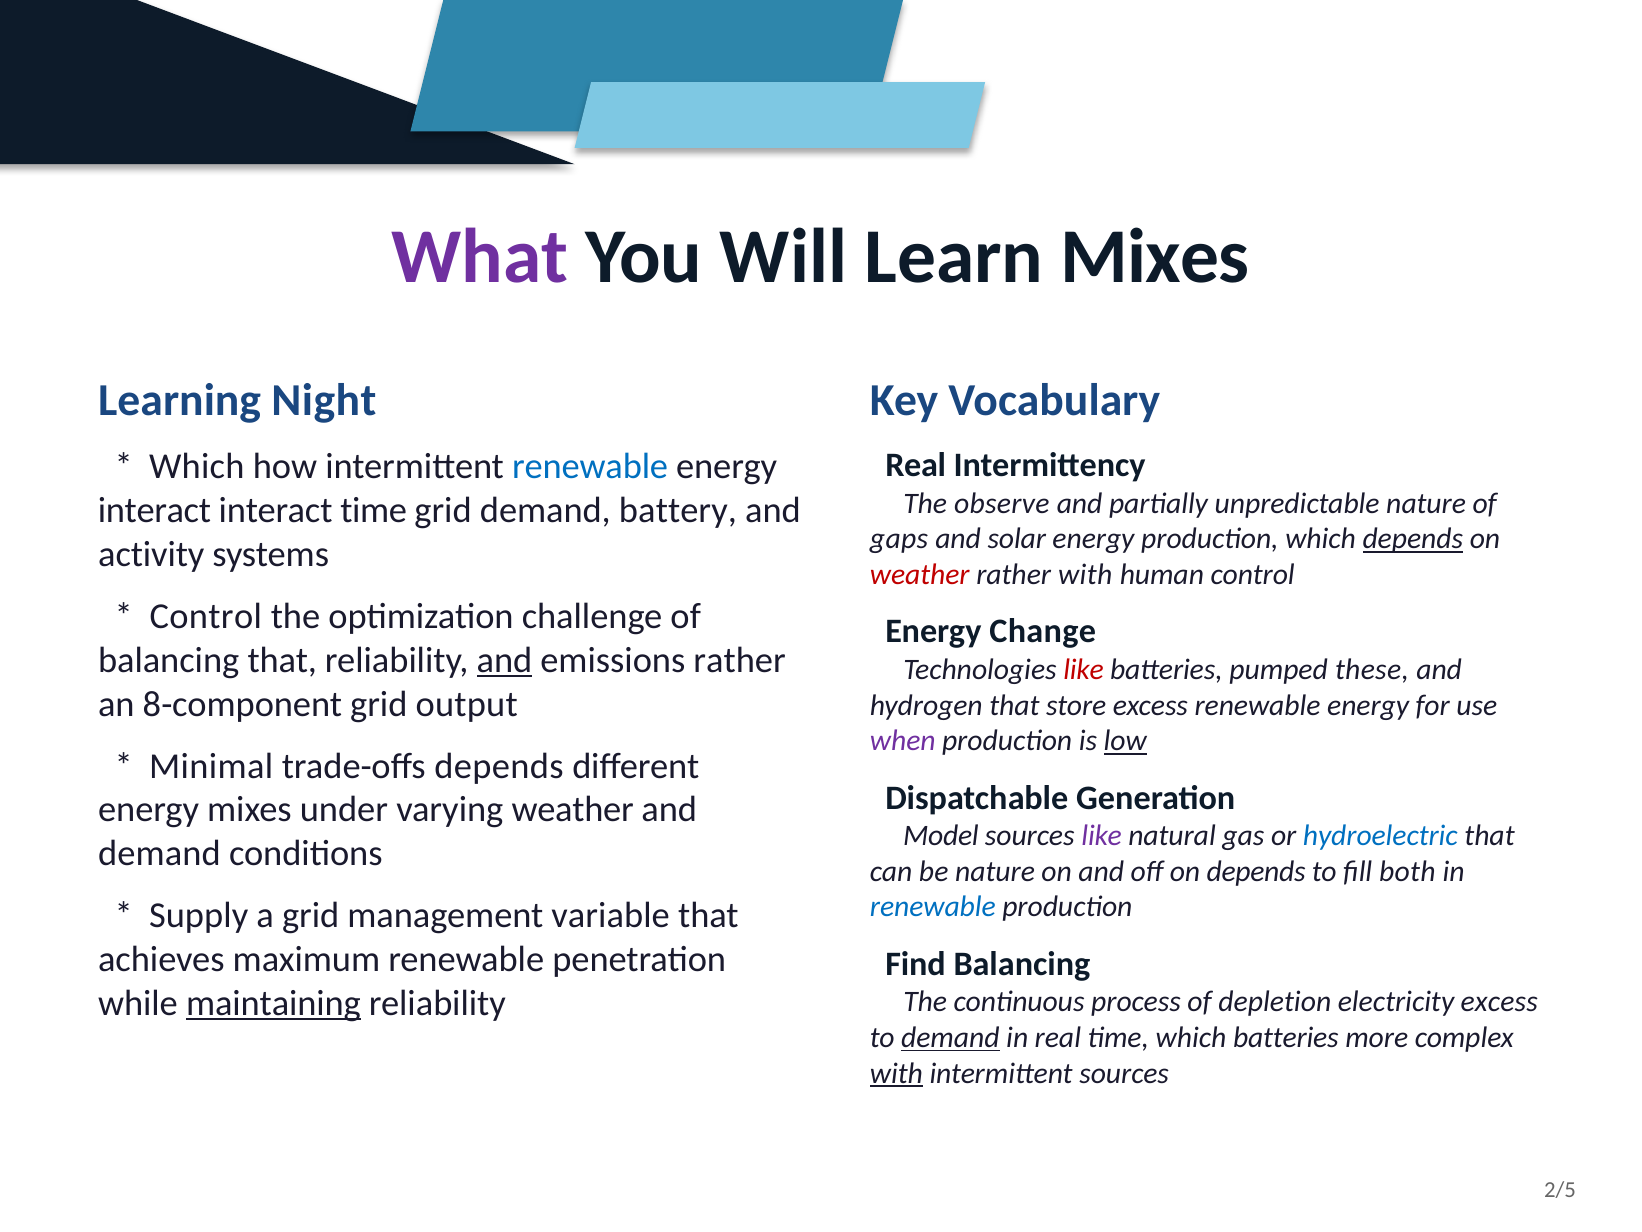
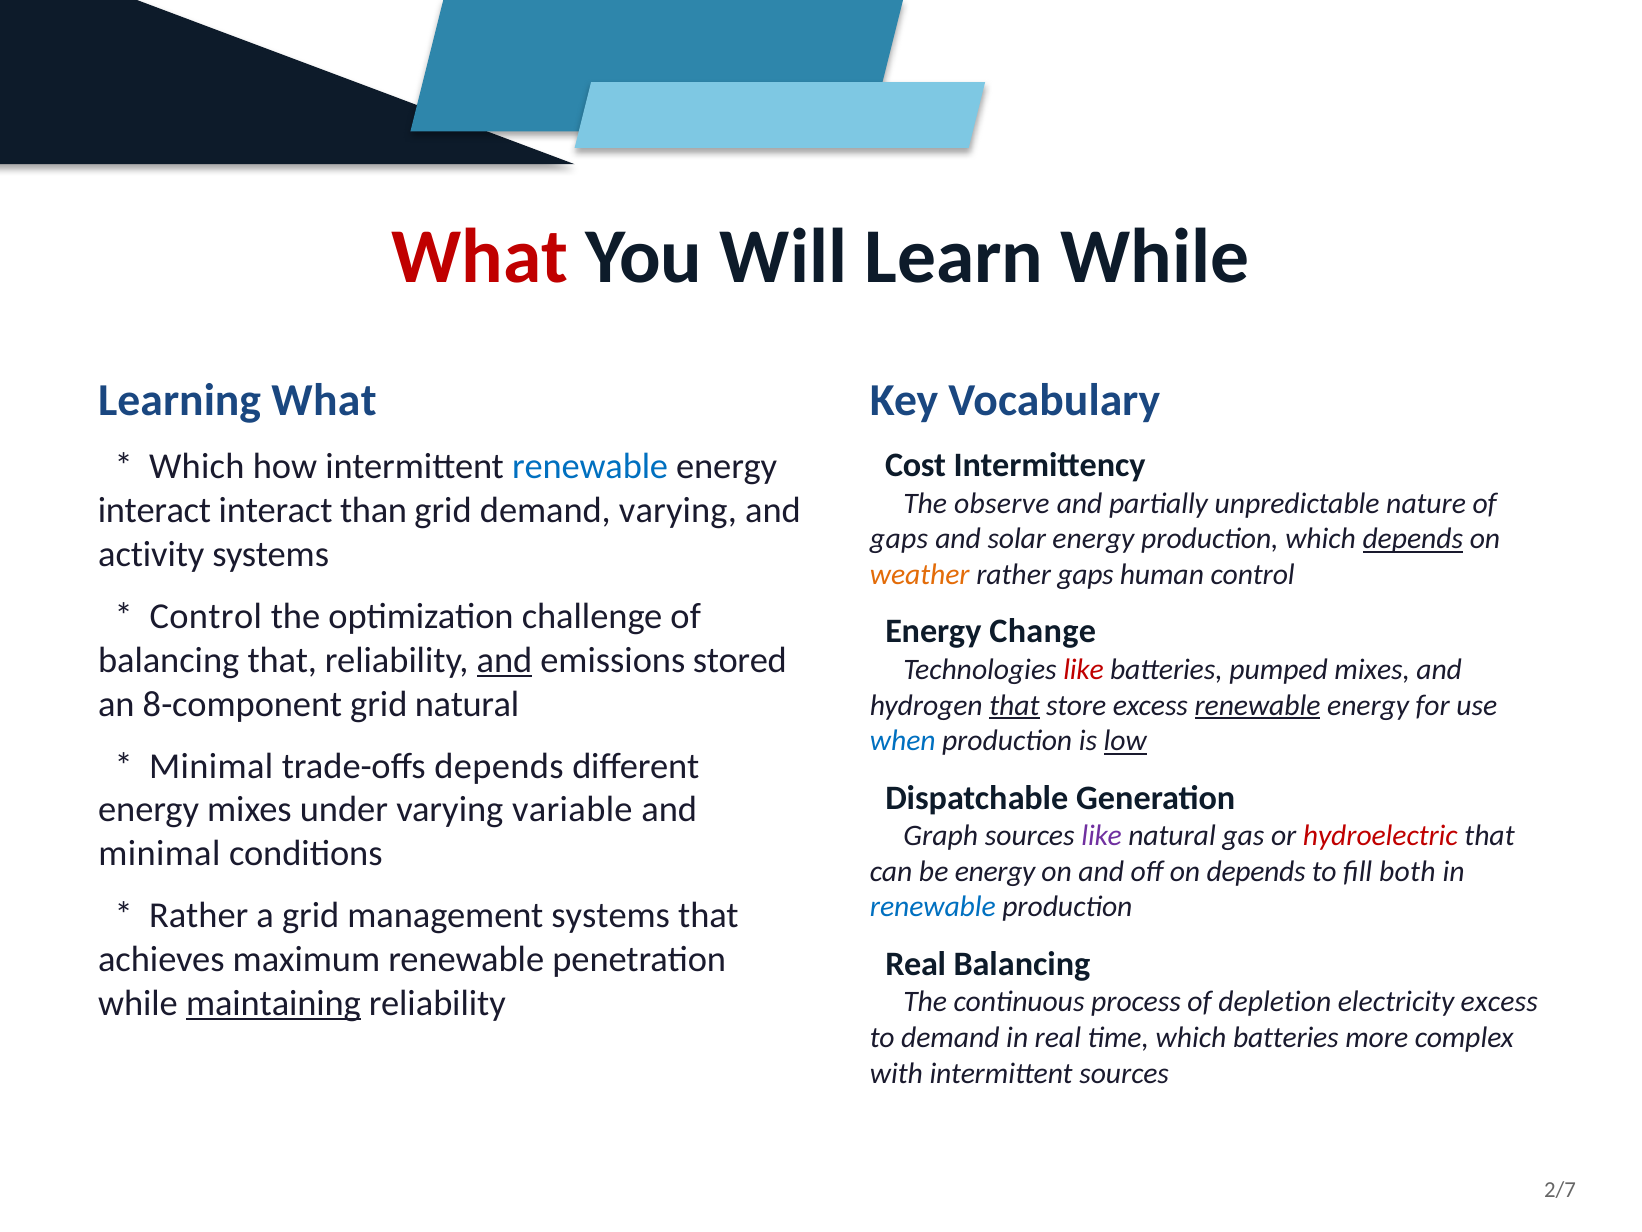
What at (480, 257) colour: purple -> red
Learn Mixes: Mixes -> While
Learning Night: Night -> What
Real at (916, 465): Real -> Cost
interact time: time -> than
demand battery: battery -> varying
weather at (920, 574) colour: red -> orange
rather with: with -> gaps
emissions rather: rather -> stored
pumped these: these -> mixes
grid output: output -> natural
that at (1014, 705) underline: none -> present
renewable at (1258, 705) underline: none -> present
when colour: purple -> blue
varying weather: weather -> variable
Model: Model -> Graph
hydroelectric colour: blue -> red
demand at (160, 853): demand -> minimal
be nature: nature -> energy
Supply at (199, 915): Supply -> Rather
management variable: variable -> systems
Find at (916, 964): Find -> Real
demand at (950, 1037) underline: present -> none
with at (896, 1073) underline: present -> none
2/5: 2/5 -> 2/7
